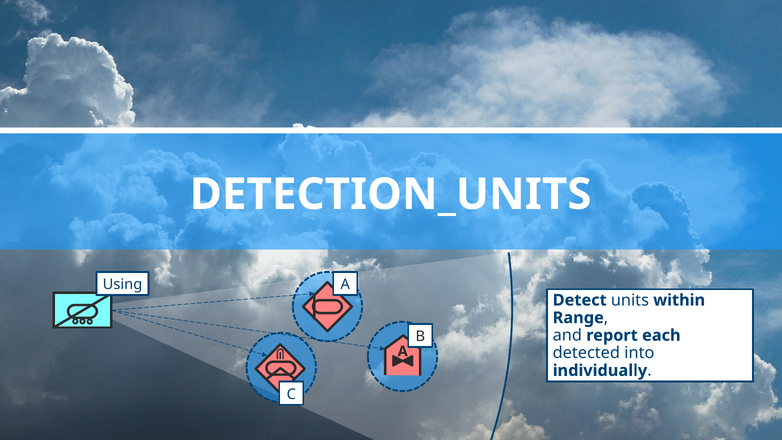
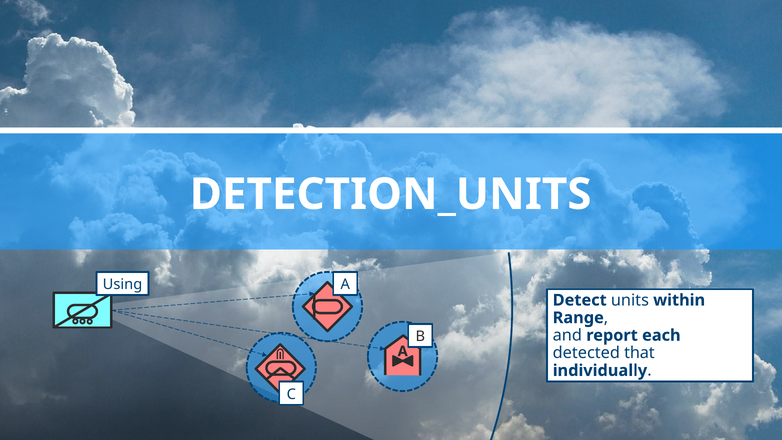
into: into -> that
